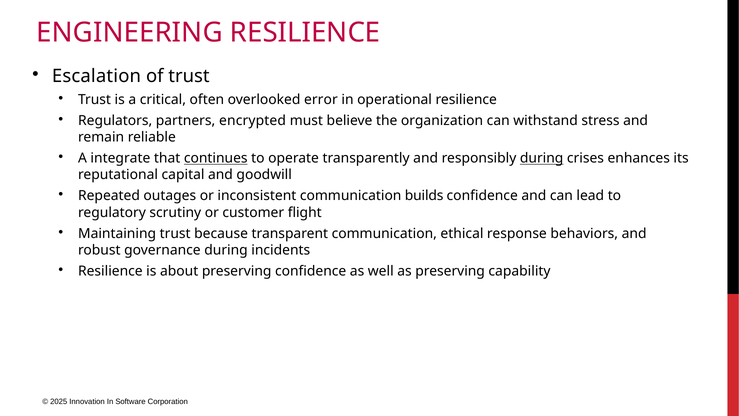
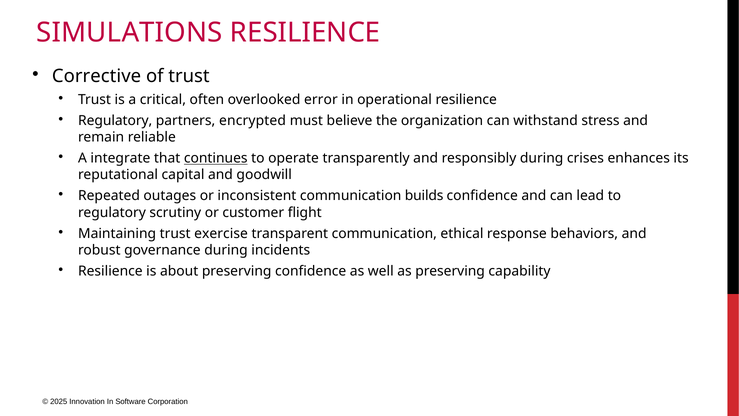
ENGINEERING: ENGINEERING -> SIMULATIONS
Escalation: Escalation -> Corrective
Regulators at (115, 121): Regulators -> Regulatory
during at (542, 158) underline: present -> none
because: because -> exercise
